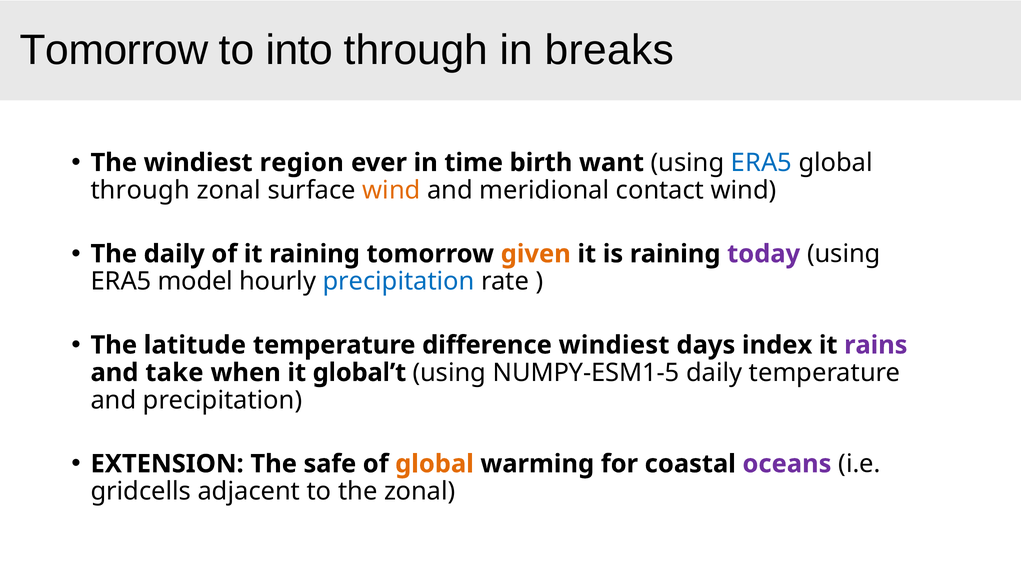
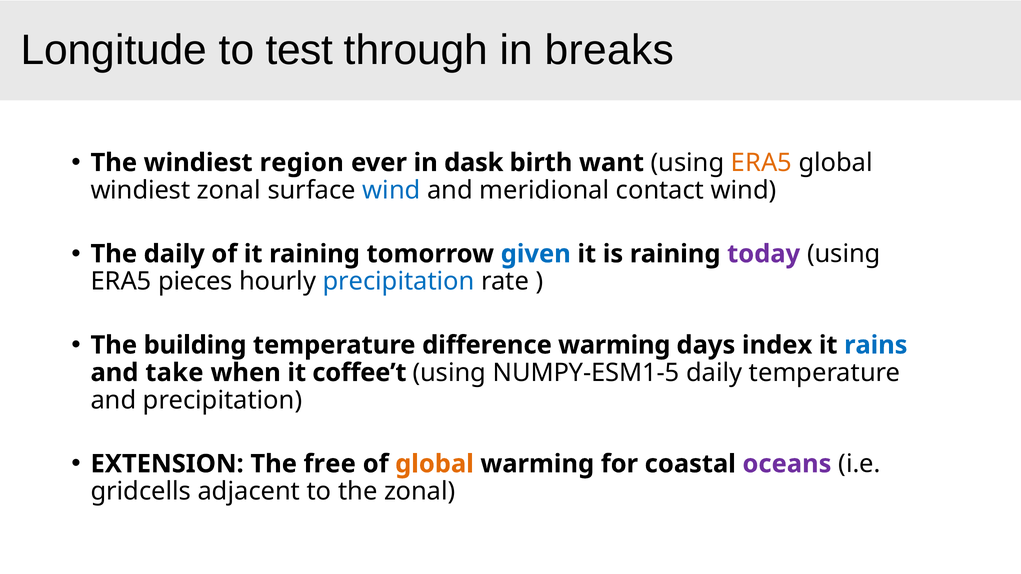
Tomorrow at (114, 50): Tomorrow -> Longitude
into: into -> test
time: time -> dask
ERA5 at (761, 163) colour: blue -> orange
through at (140, 190): through -> windiest
wind at (391, 190) colour: orange -> blue
given colour: orange -> blue
model: model -> pieces
latitude: latitude -> building
difference windiest: windiest -> warming
rains colour: purple -> blue
global’t: global’t -> coffee’t
safe: safe -> free
